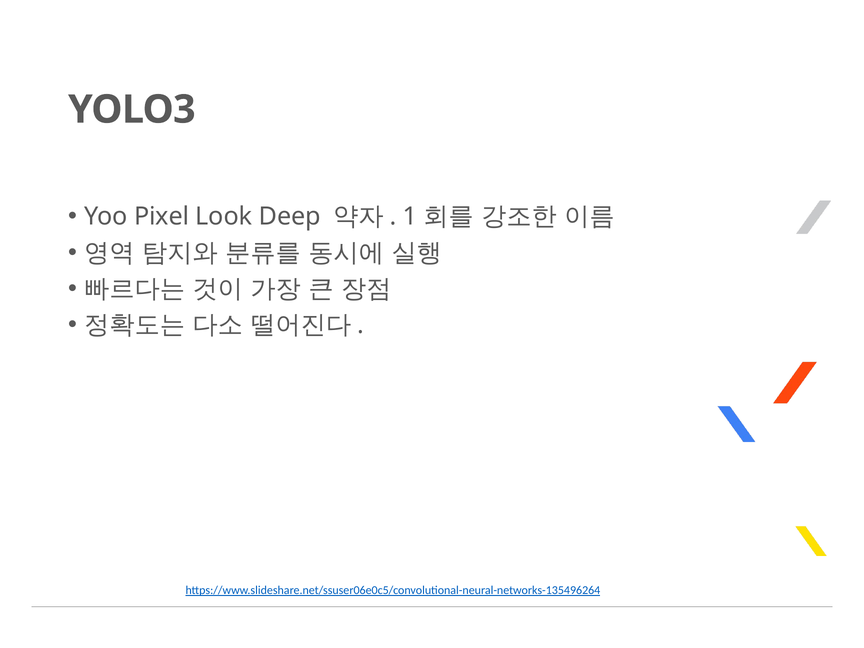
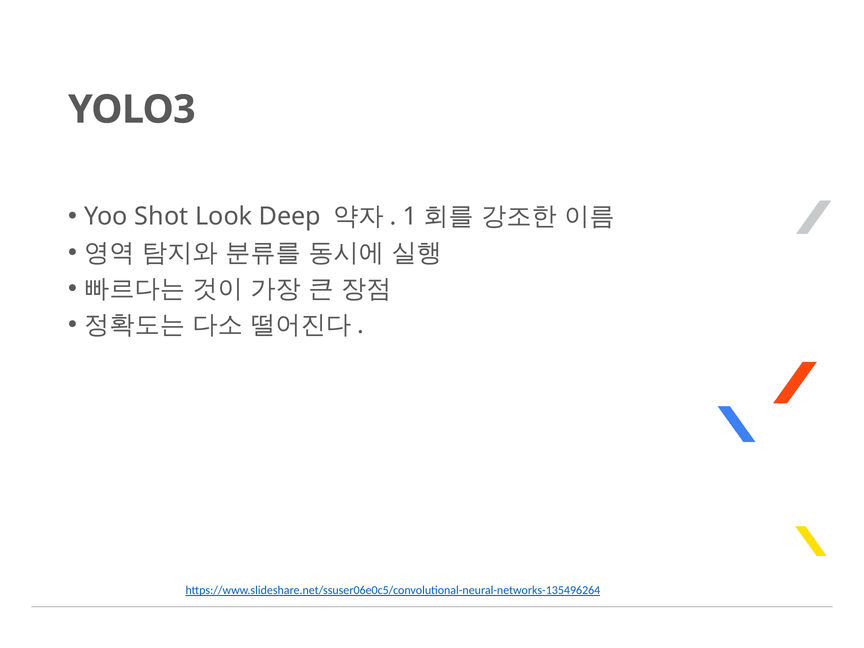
Pixel: Pixel -> Shot
